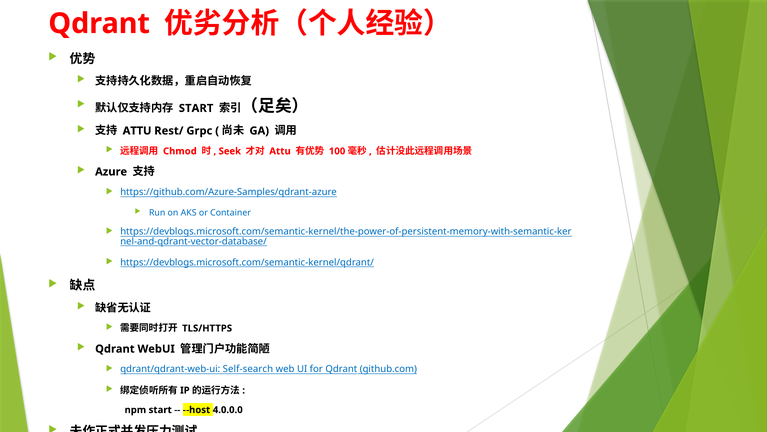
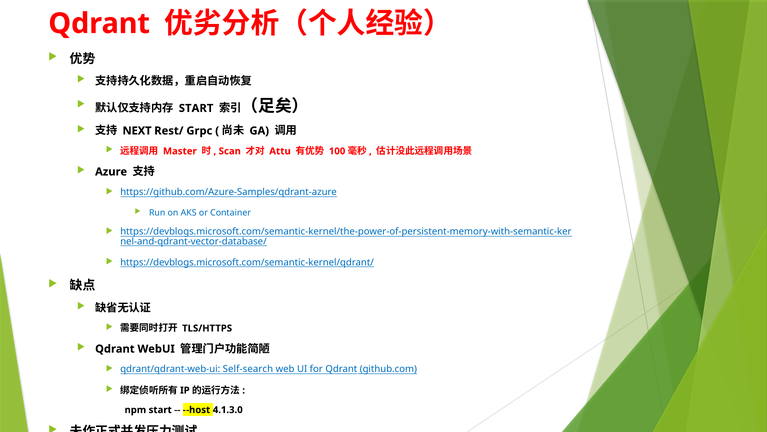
ATTU at (137, 131): ATTU -> NEXT
Chmod: Chmod -> Master
Seek: Seek -> Scan
4.0.0.0: 4.0.0.0 -> 4.1.3.0
